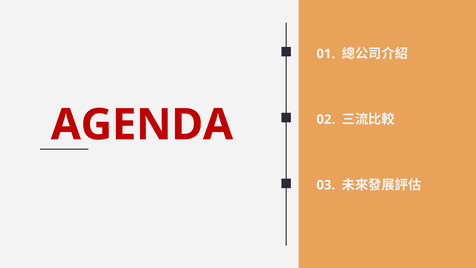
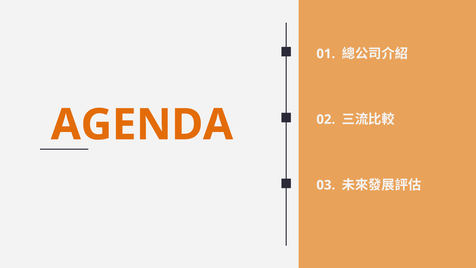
AGENDA colour: red -> orange
